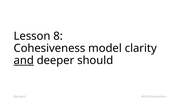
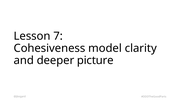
8: 8 -> 7
and underline: present -> none
should: should -> picture
